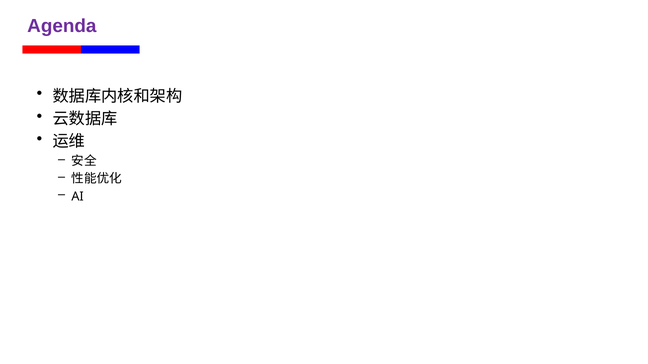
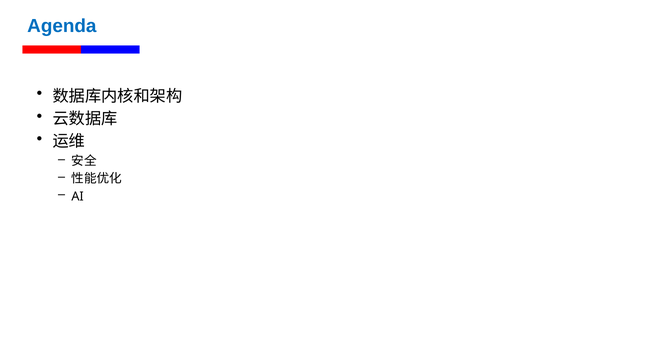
Agenda colour: purple -> blue
